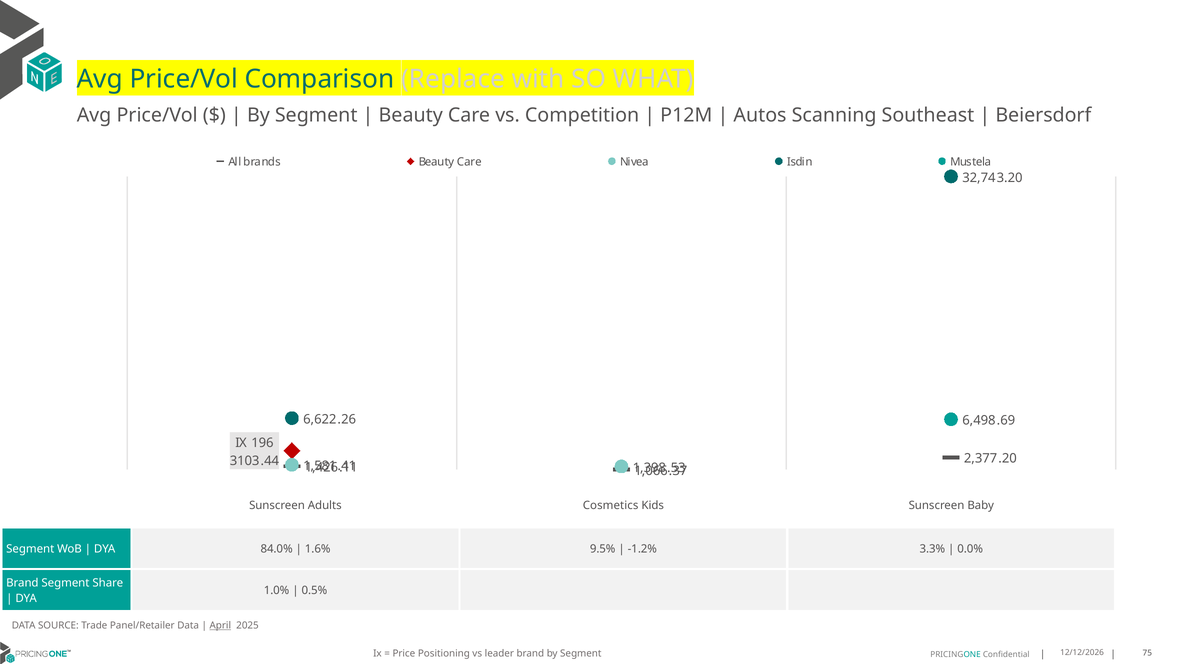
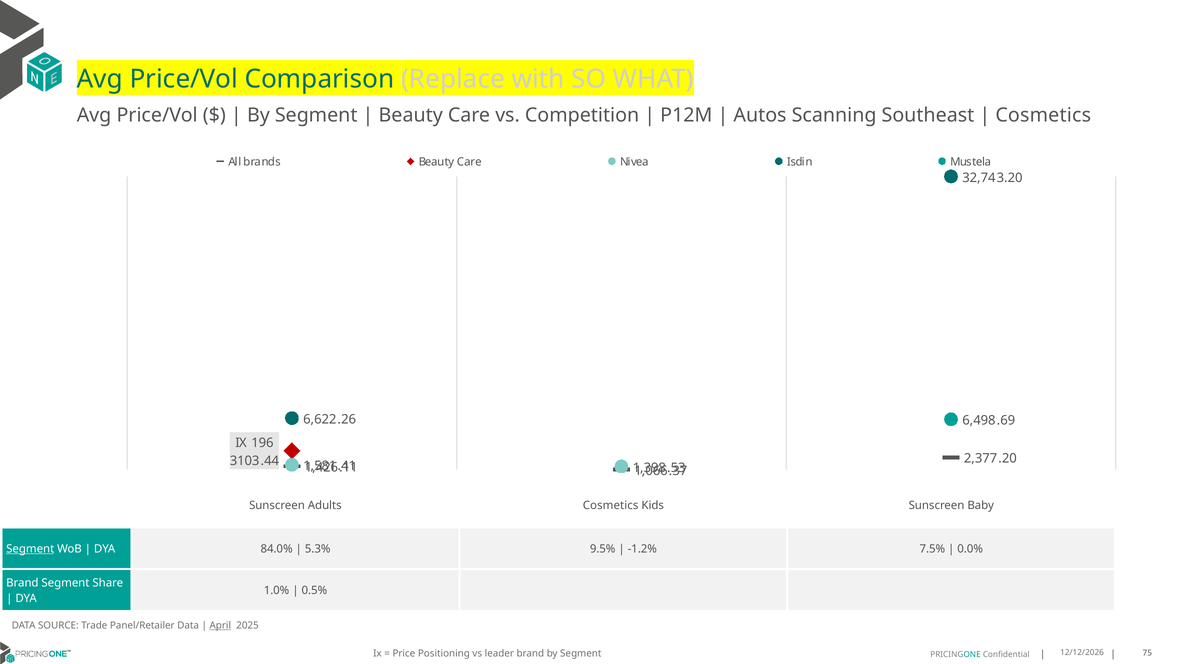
Beiersdorf at (1043, 115): Beiersdorf -> Cosmetics
Segment at (30, 549) underline: none -> present
1.6%: 1.6% -> 5.3%
3.3%: 3.3% -> 7.5%
